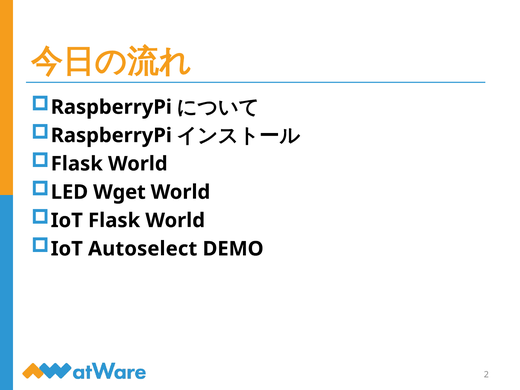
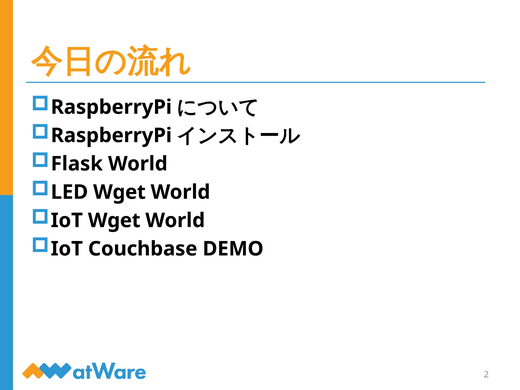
IoT Flask: Flask -> Wget
Autoselect: Autoselect -> Couchbase
